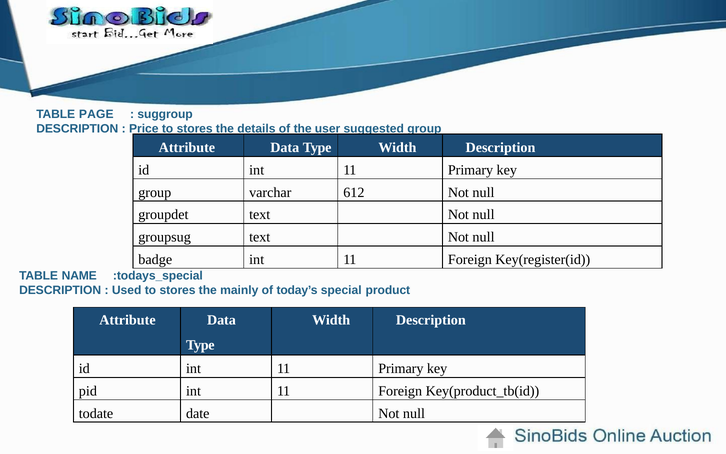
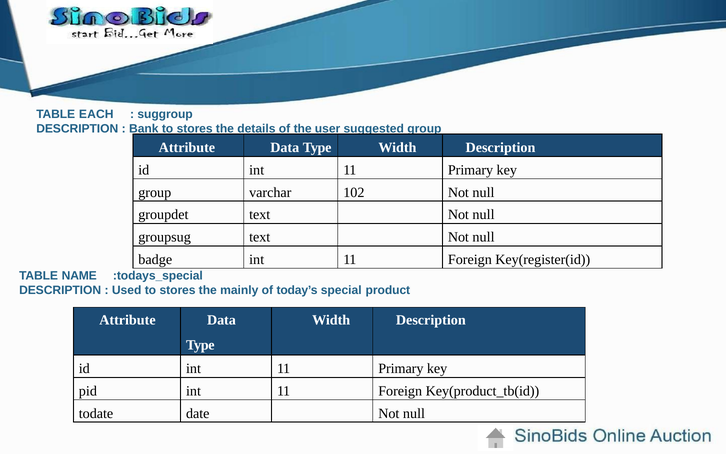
PAGE: PAGE -> EACH
Price: Price -> Bank
612: 612 -> 102
